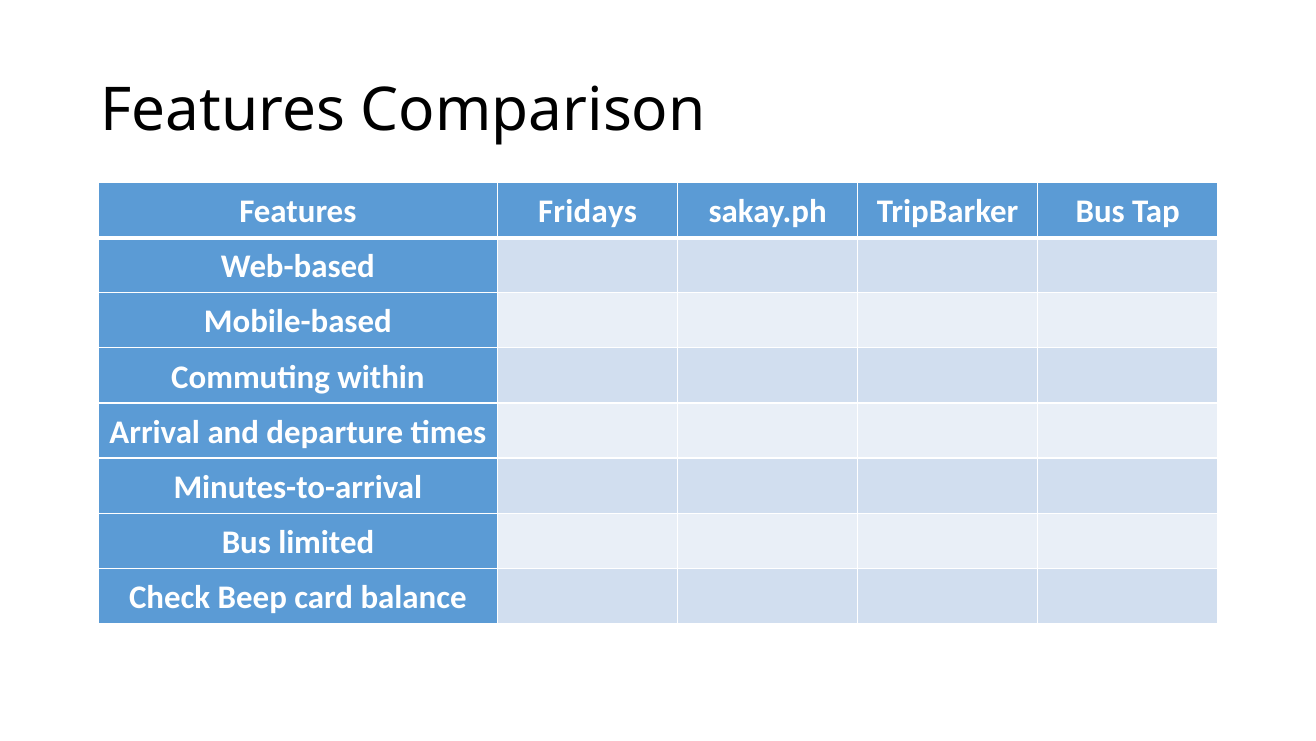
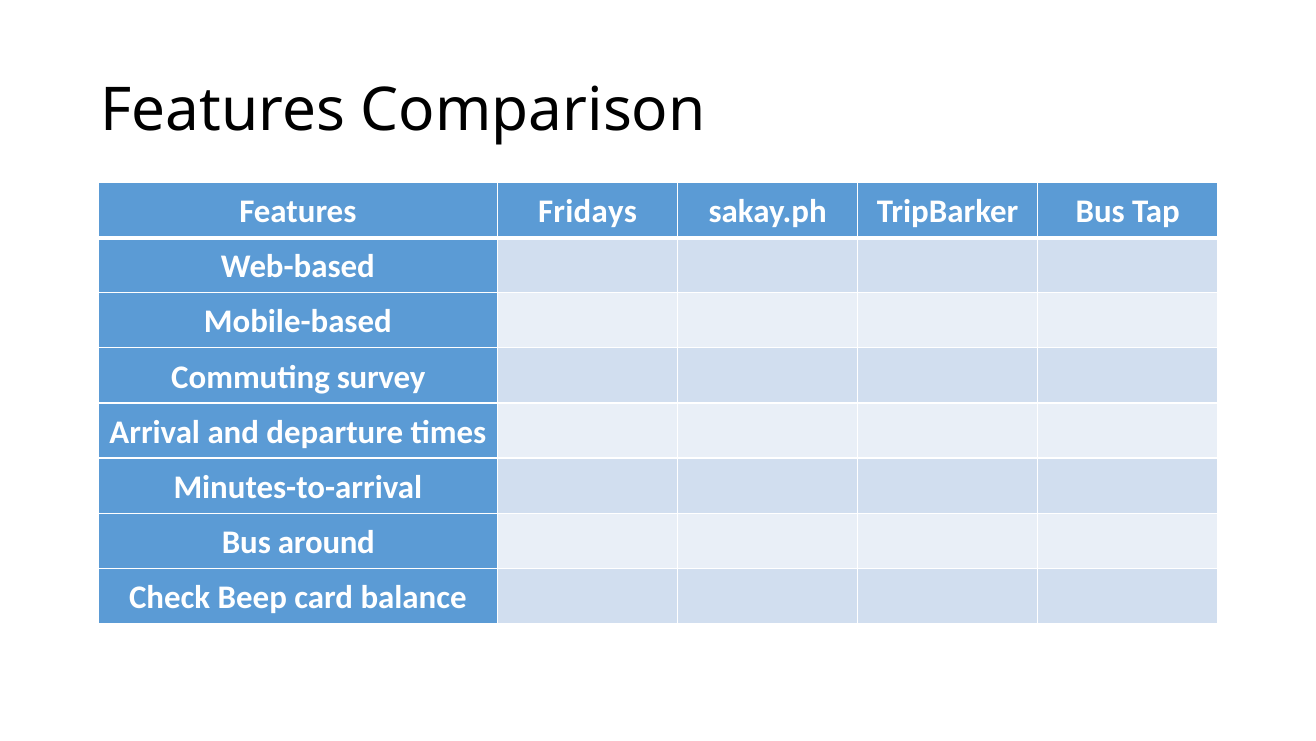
within: within -> survey
limited: limited -> around
